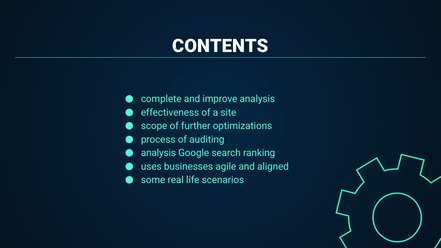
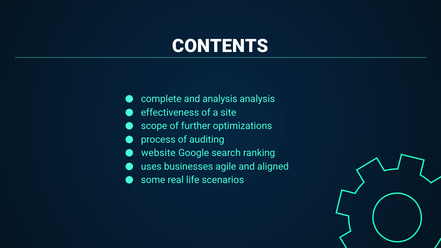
and improve: improve -> analysis
analysis at (158, 153): analysis -> website
